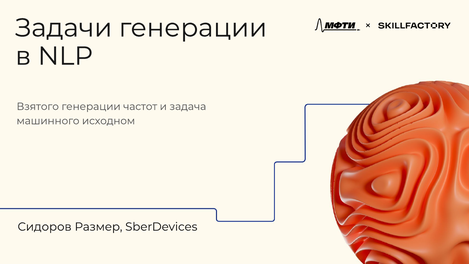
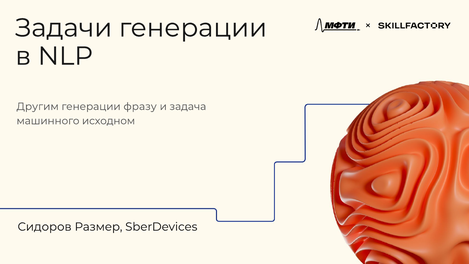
Взятого: Взятого -> Другим
частот: частот -> фразу
